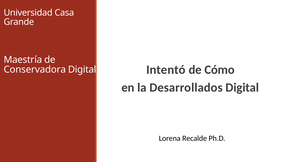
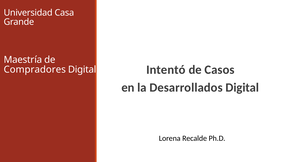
Conservadora: Conservadora -> Compradores
Cómo: Cómo -> Casos
